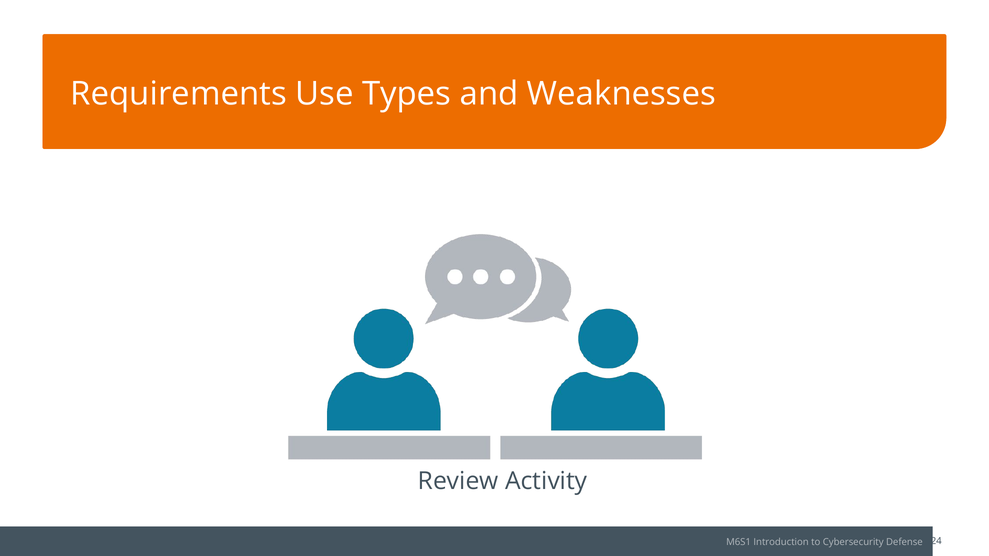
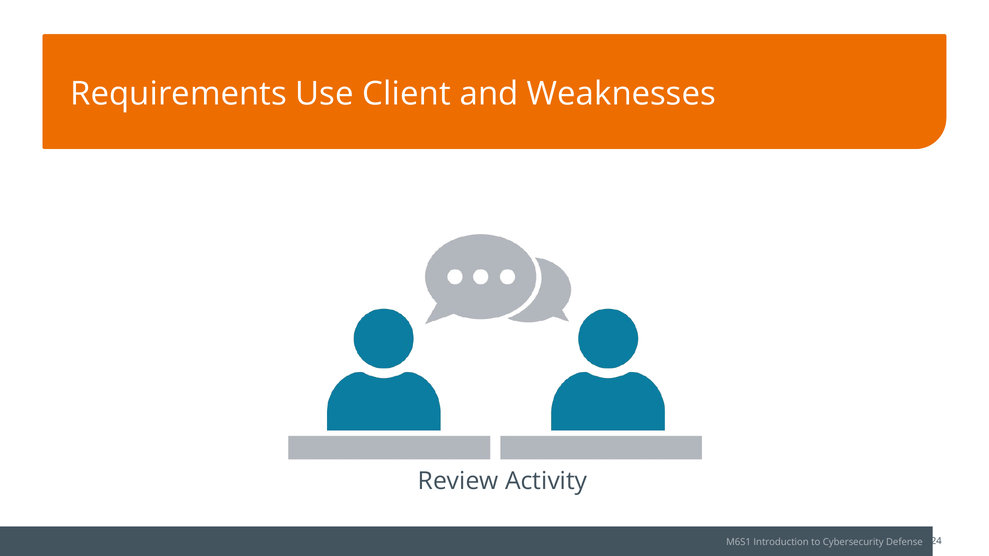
Types: Types -> Client
